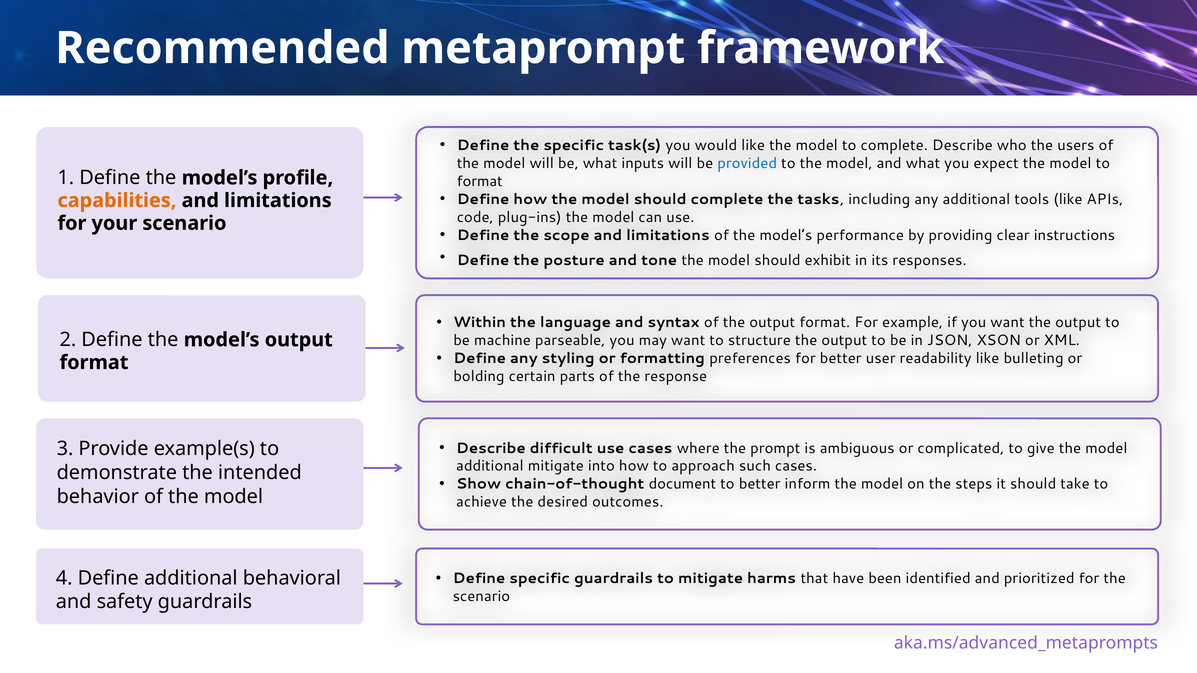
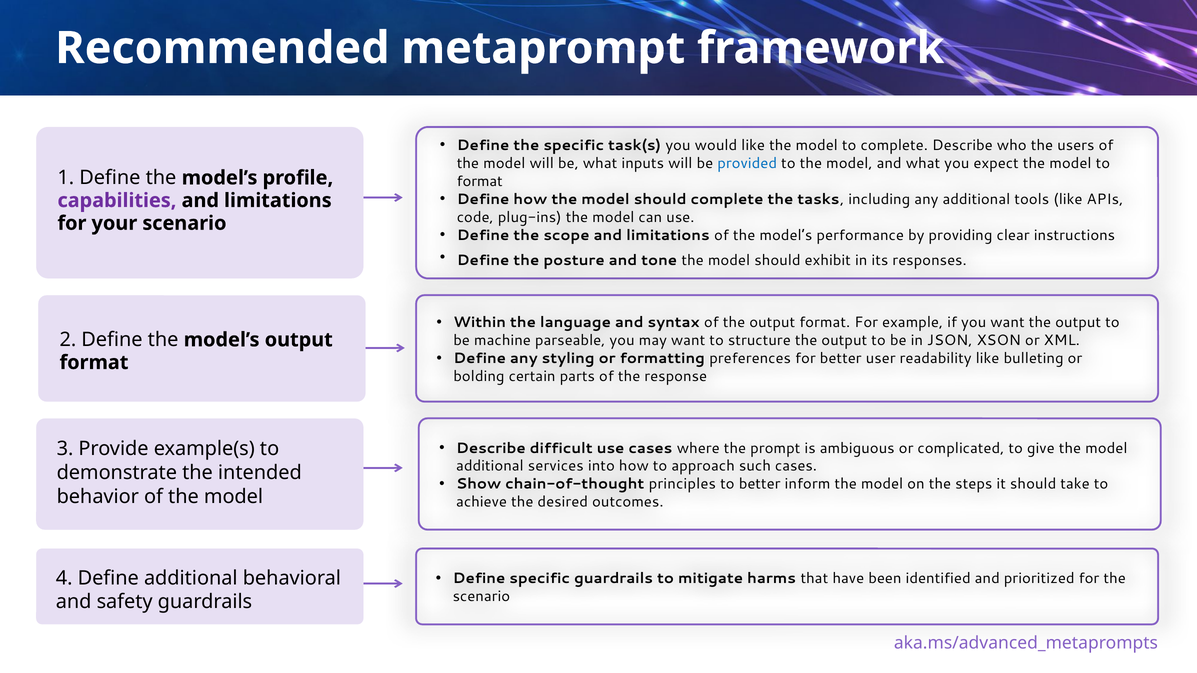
capabilities colour: orange -> purple
additional mitigate: mitigate -> services
document: document -> principles
